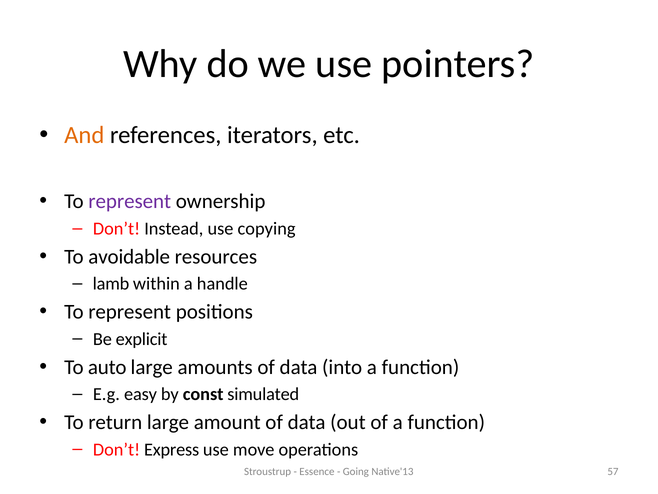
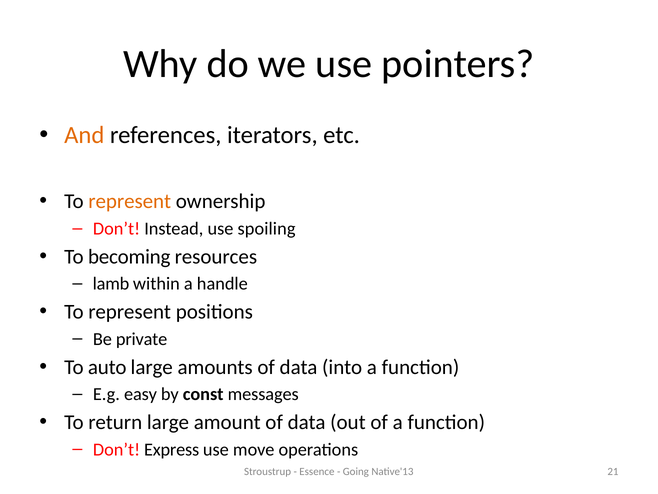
represent at (130, 201) colour: purple -> orange
copying: copying -> spoiling
avoidable: avoidable -> becoming
explicit: explicit -> private
simulated: simulated -> messages
57: 57 -> 21
